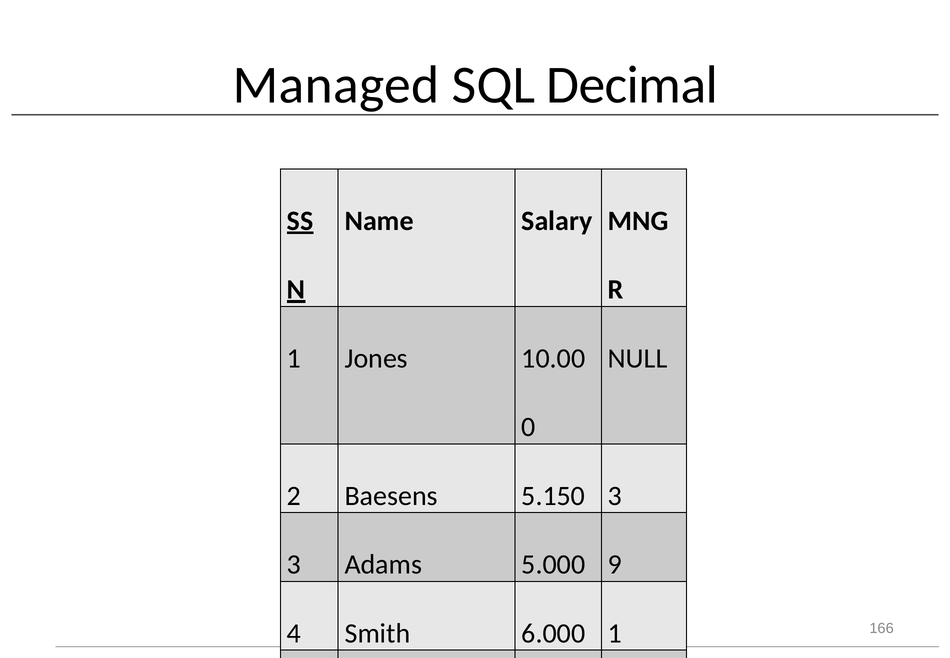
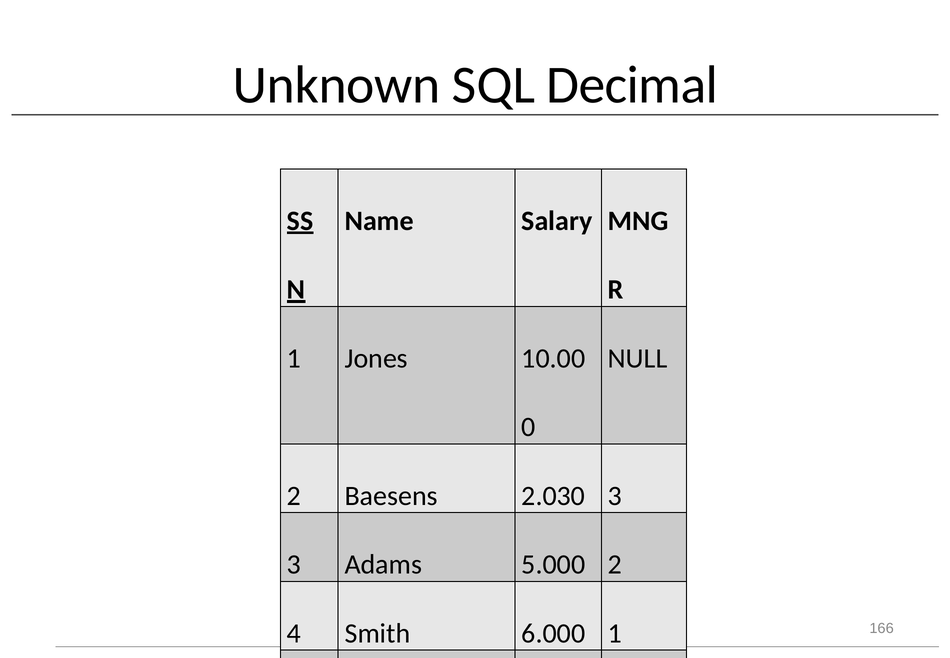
Managed: Managed -> Unknown
5.150: 5.150 -> 2.030
5.000 9: 9 -> 2
